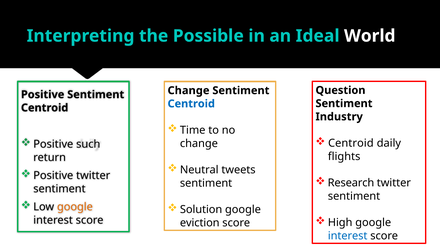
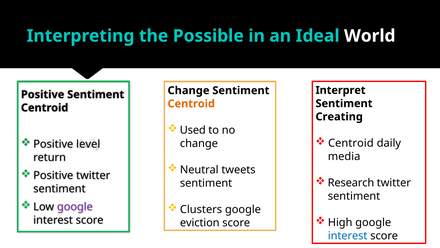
Question: Question -> Interpret
Centroid at (191, 104) colour: blue -> orange
Industry: Industry -> Creating
Time: Time -> Used
such: such -> level
flights: flights -> media
google at (75, 207) colour: orange -> purple
Solution: Solution -> Clusters
